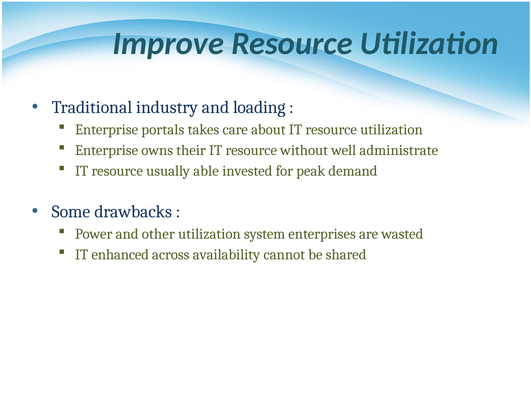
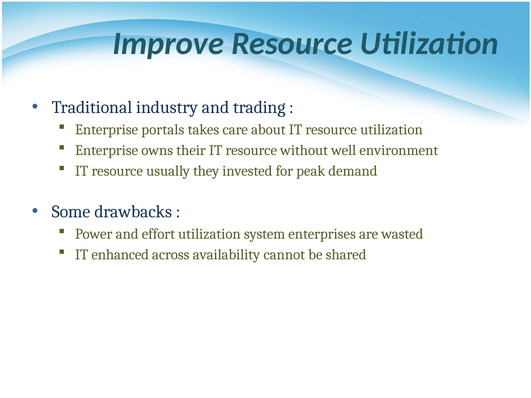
loading: loading -> trading
administrate: administrate -> environment
able: able -> they
other: other -> effort
